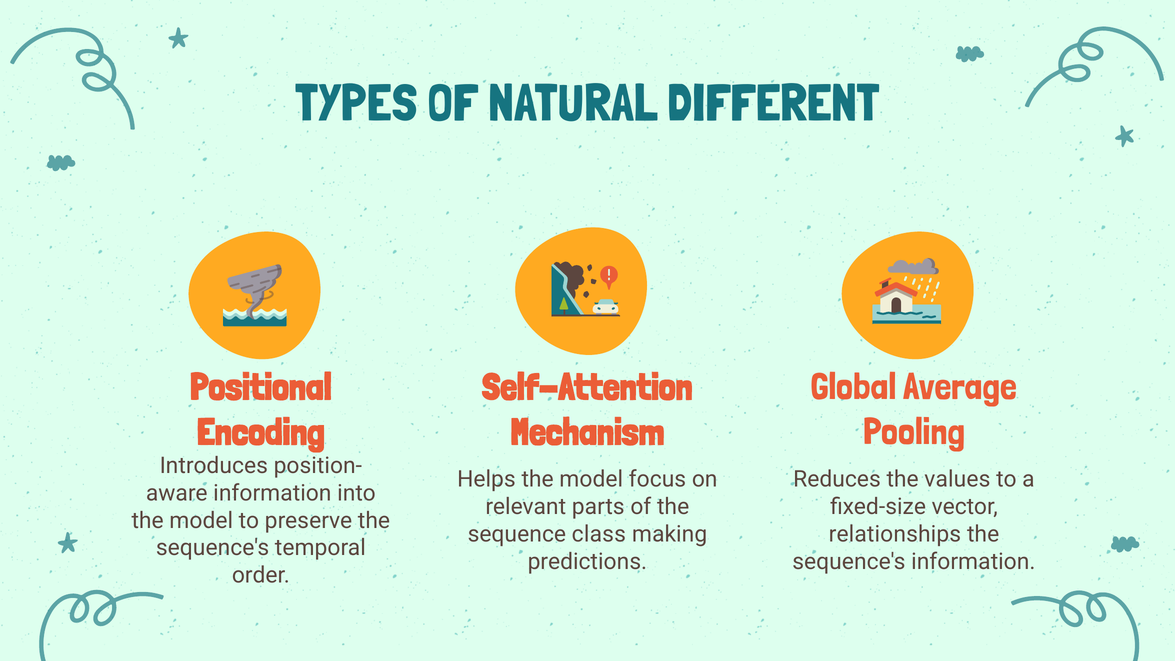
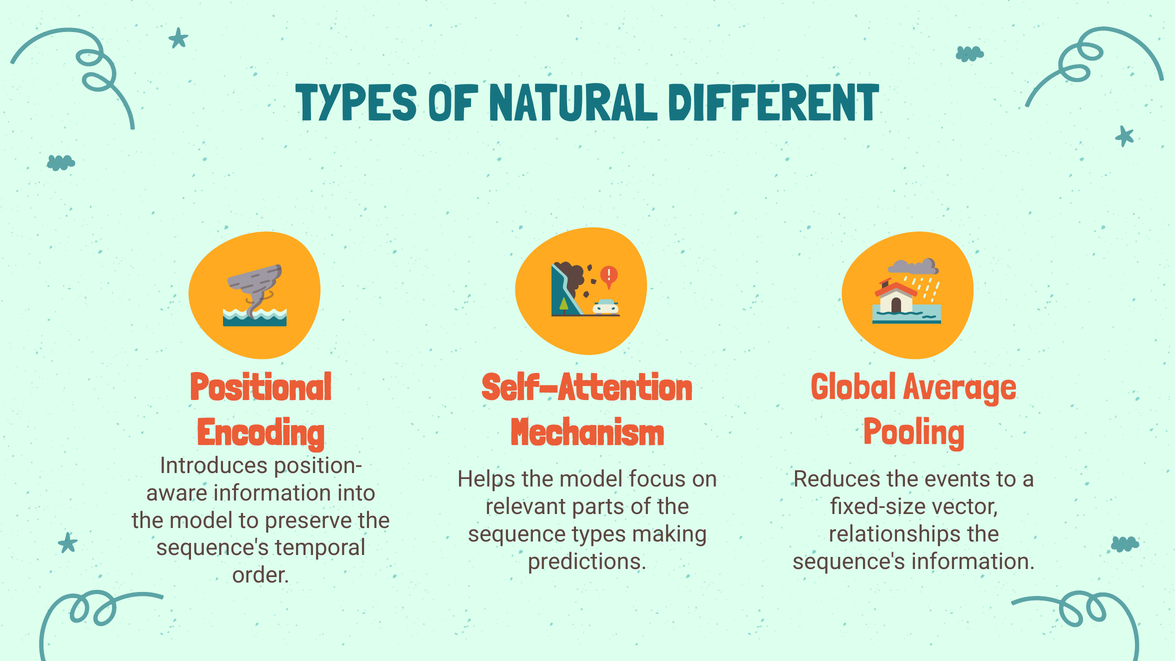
values: values -> events
sequence class: class -> types
